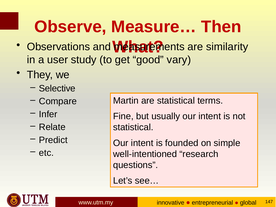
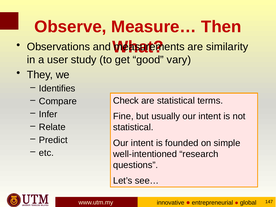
Selective: Selective -> Identifies
Martin: Martin -> Check
